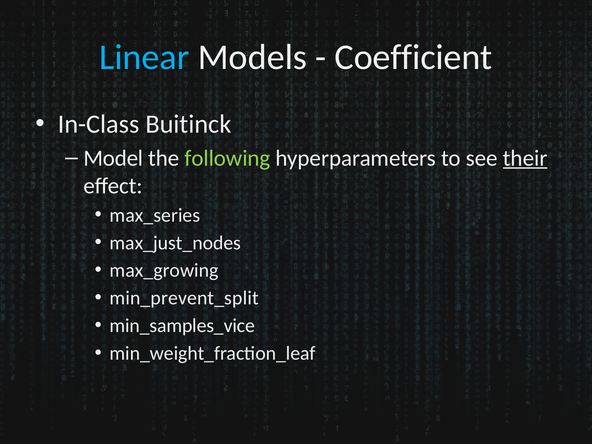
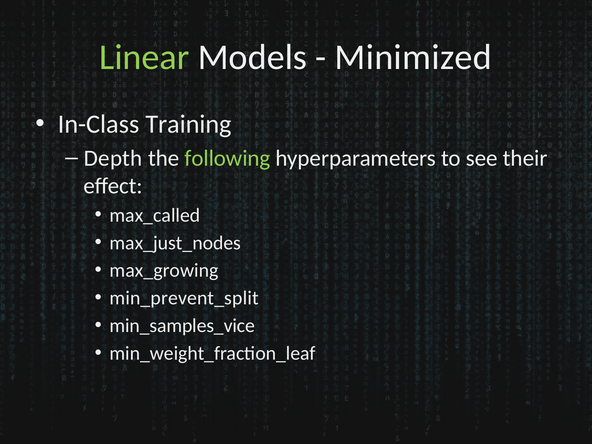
Linear colour: light blue -> light green
Coefficient: Coefficient -> Minimized
Buitinck: Buitinck -> Training
Model: Model -> Depth
their underline: present -> none
max_series: max_series -> max_called
